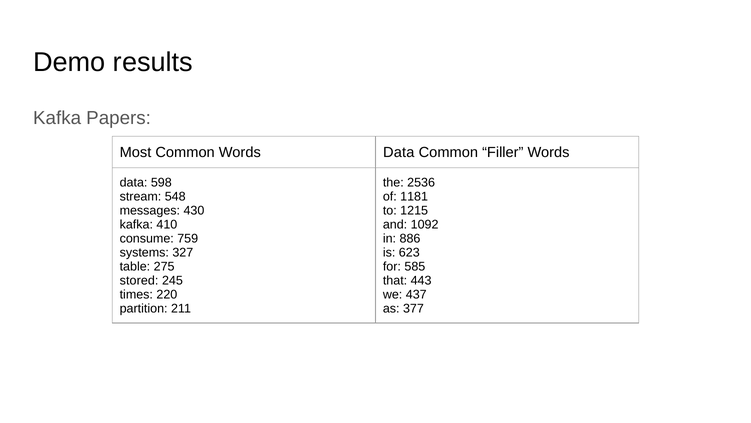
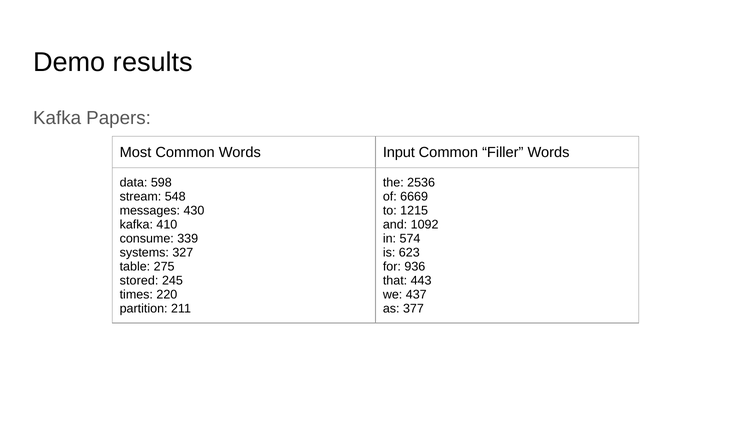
Common Words Data: Data -> Input
1181: 1181 -> 6669
759: 759 -> 339
886: 886 -> 574
585: 585 -> 936
